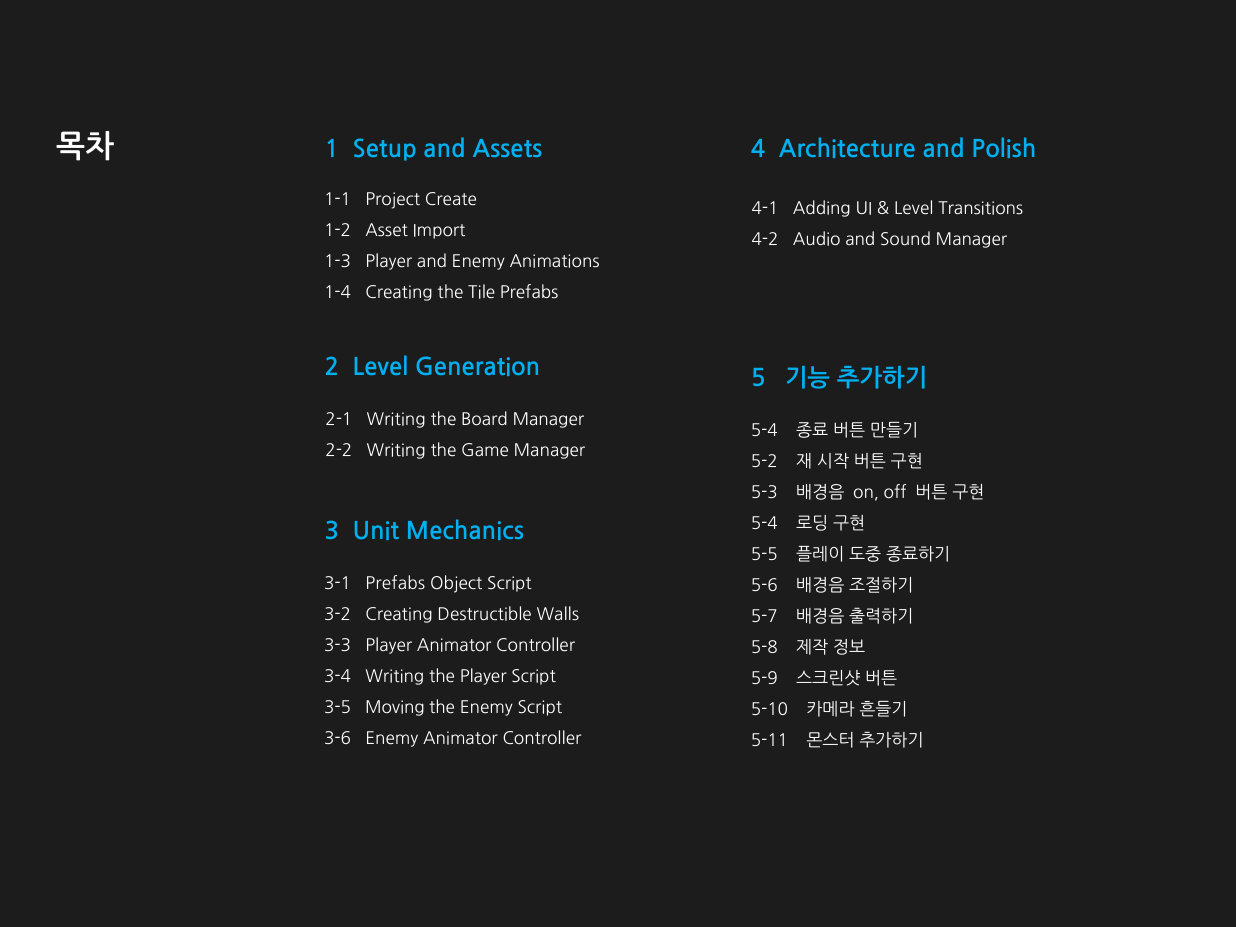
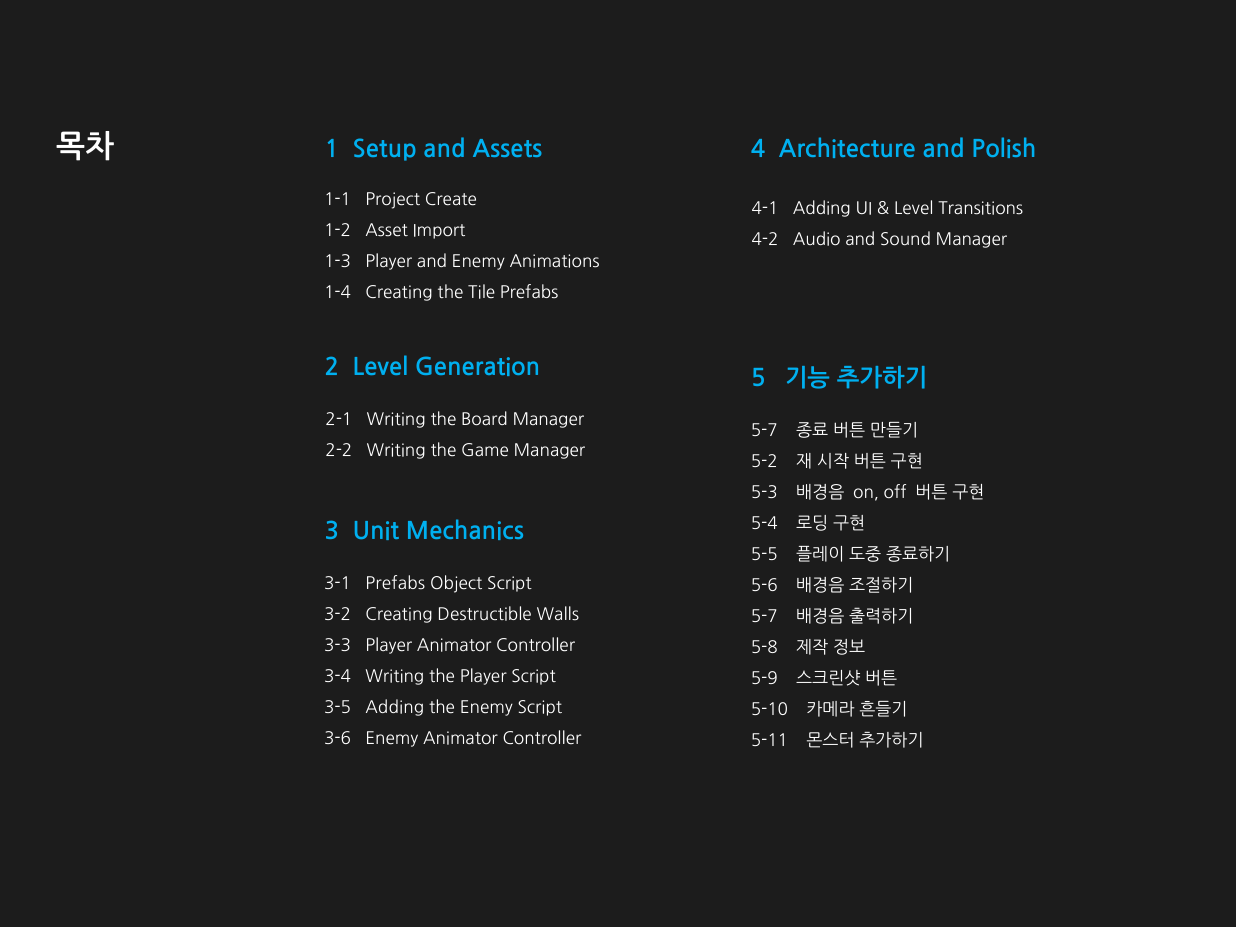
5-4 at (764, 431): 5-4 -> 5-7
3-5 Moving: Moving -> Adding
